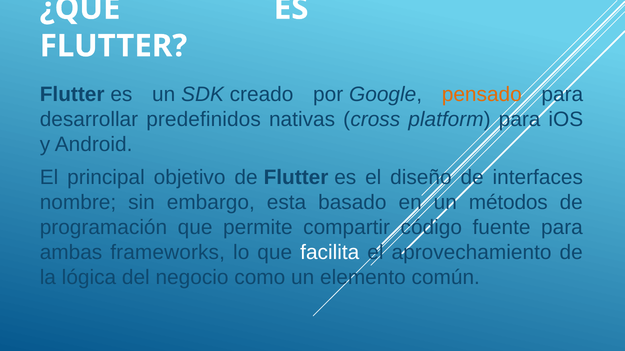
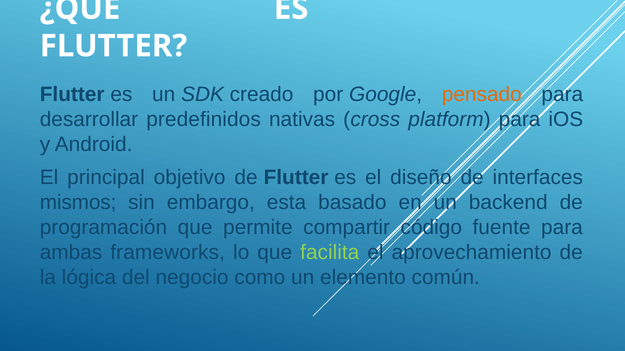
nombre: nombre -> mismos
métodos: métodos -> backend
facilita colour: white -> light green
